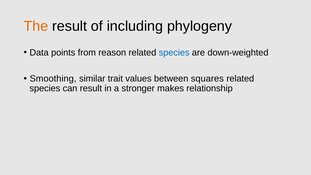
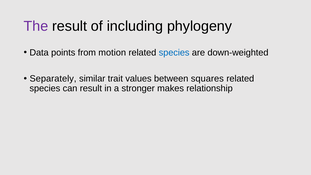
The colour: orange -> purple
reason: reason -> motion
Smoothing: Smoothing -> Separately
